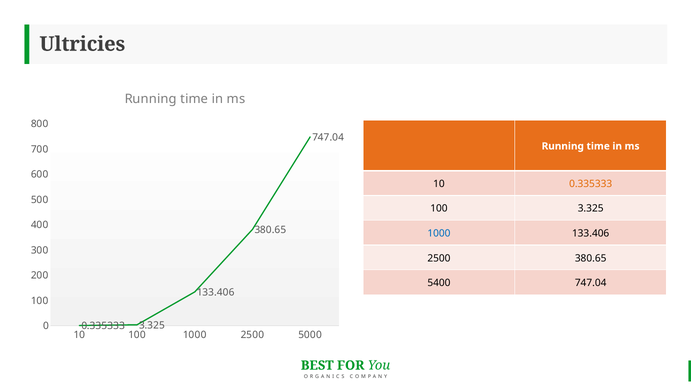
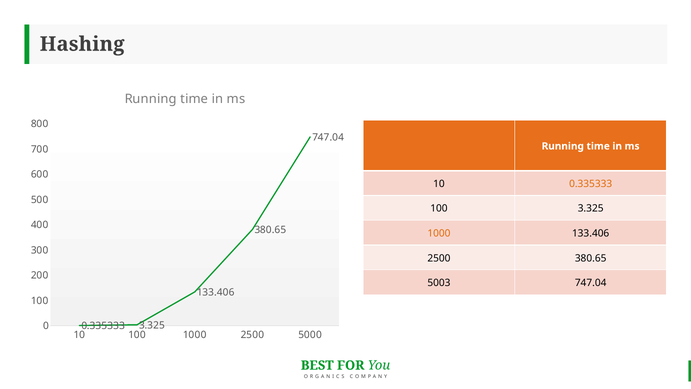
Ultricies: Ultricies -> Hashing
1000 at (439, 233) colour: blue -> orange
5400: 5400 -> 5003
